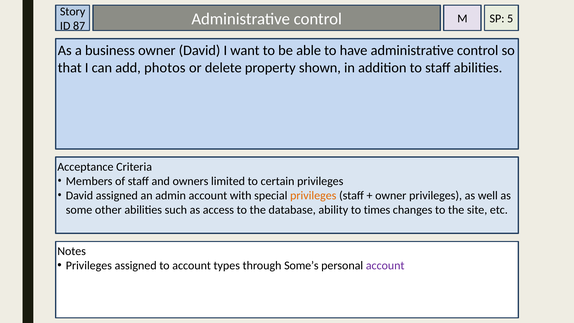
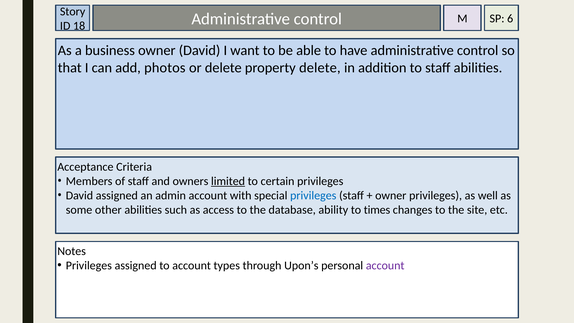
5: 5 -> 6
87: 87 -> 18
property shown: shown -> delete
limited underline: none -> present
privileges at (313, 195) colour: orange -> blue
Some’s: Some’s -> Upon’s
